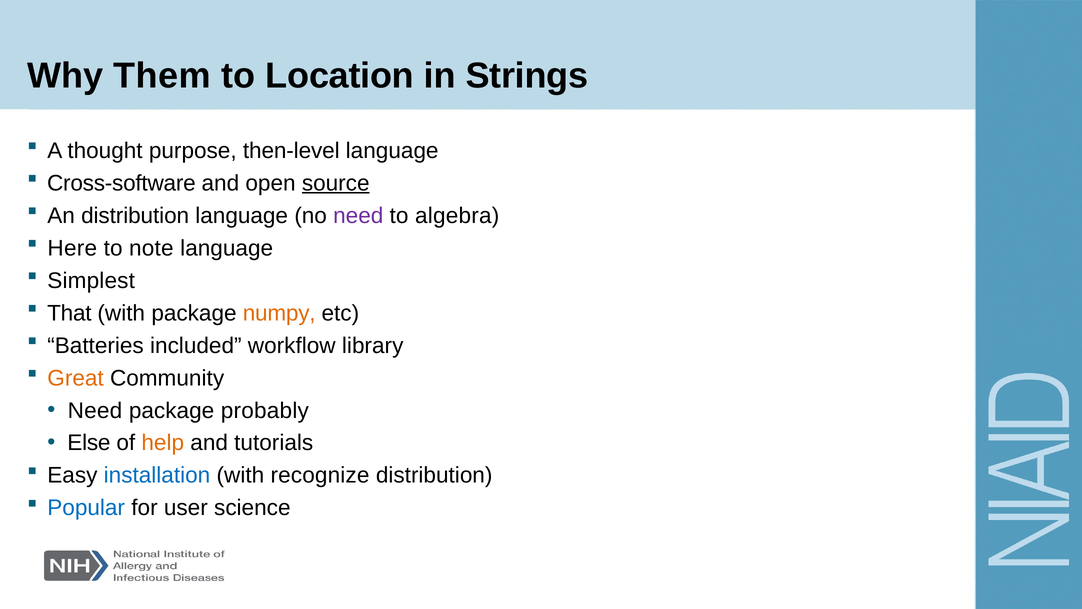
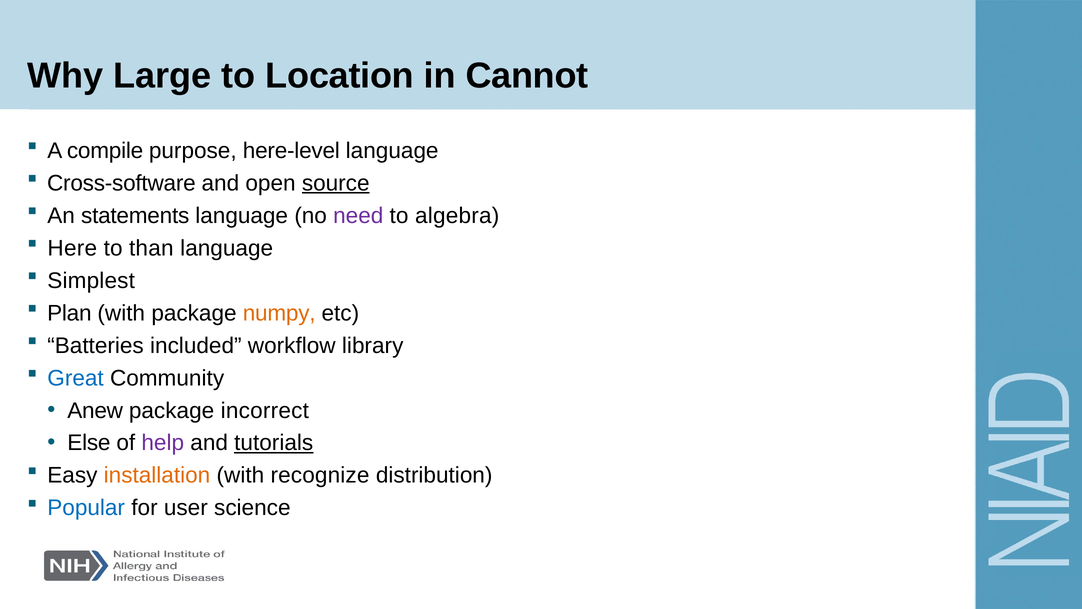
Them: Them -> Large
Strings: Strings -> Cannot
thought: thought -> compile
then-level: then-level -> here-level
An distribution: distribution -> statements
note: note -> than
That: That -> Plan
Great colour: orange -> blue
Need at (95, 410): Need -> Anew
probably: probably -> incorrect
help colour: orange -> purple
tutorials underline: none -> present
installation colour: blue -> orange
